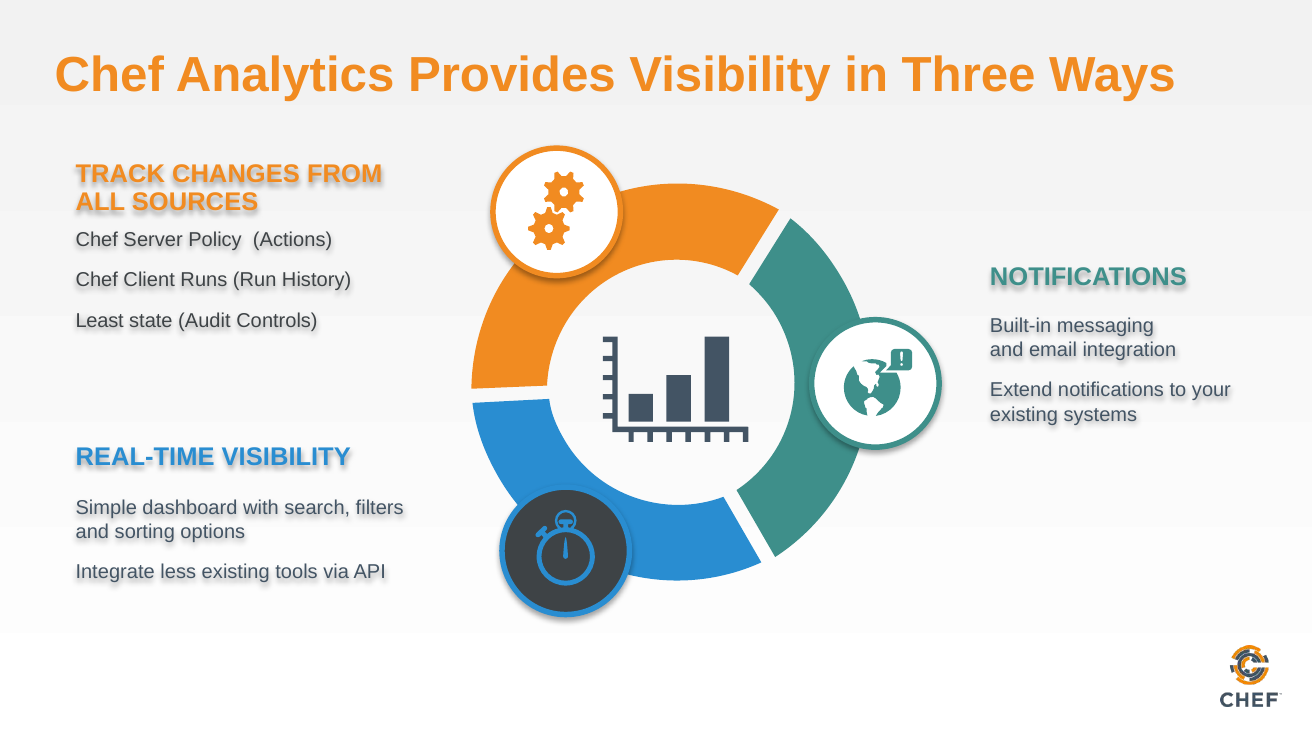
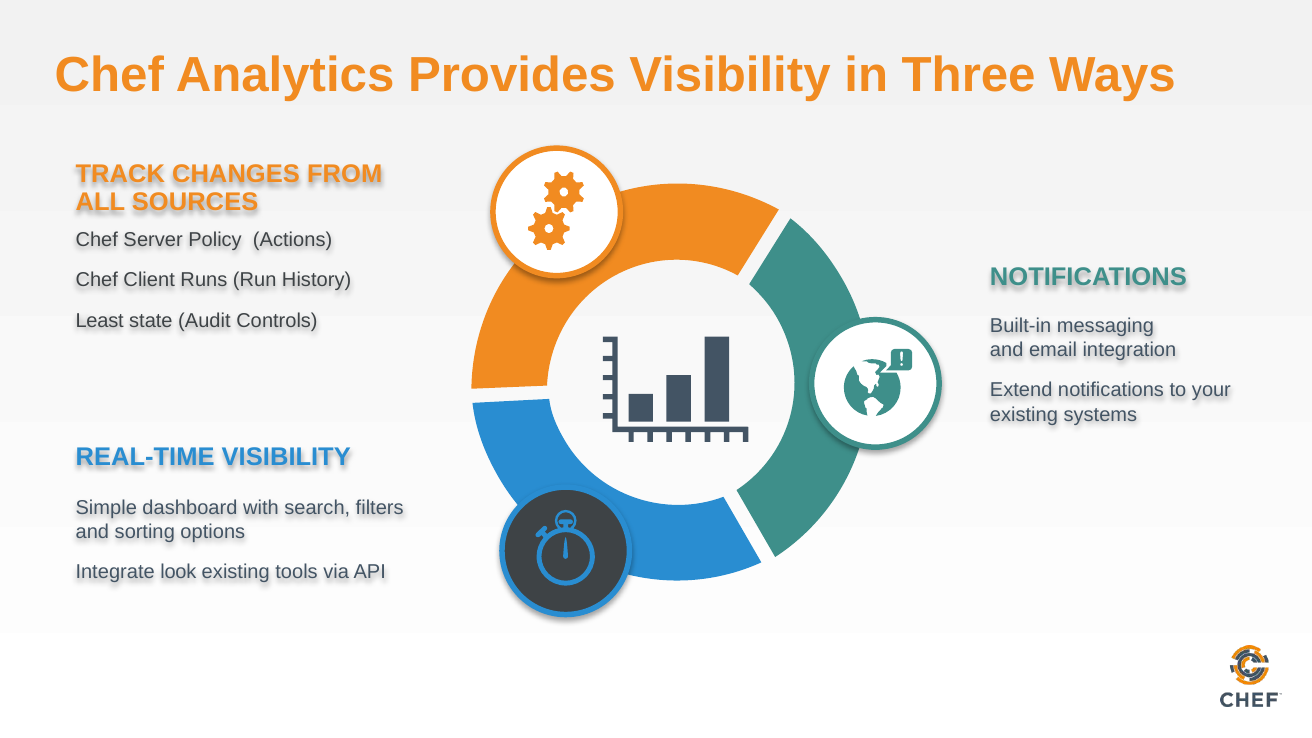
less: less -> look
